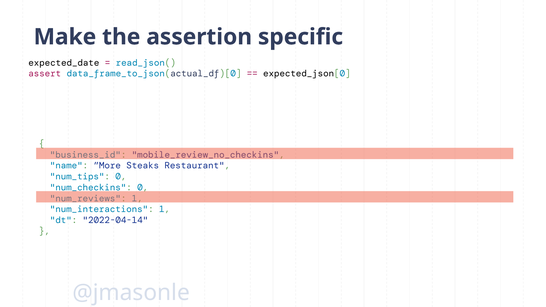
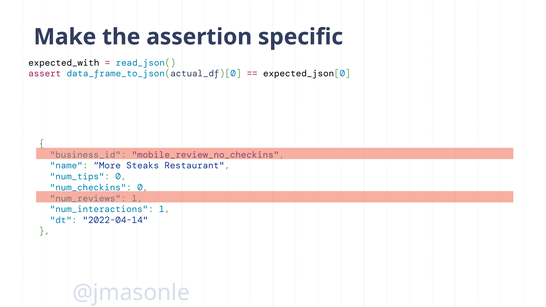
expected_date: expected_date -> expected_with
